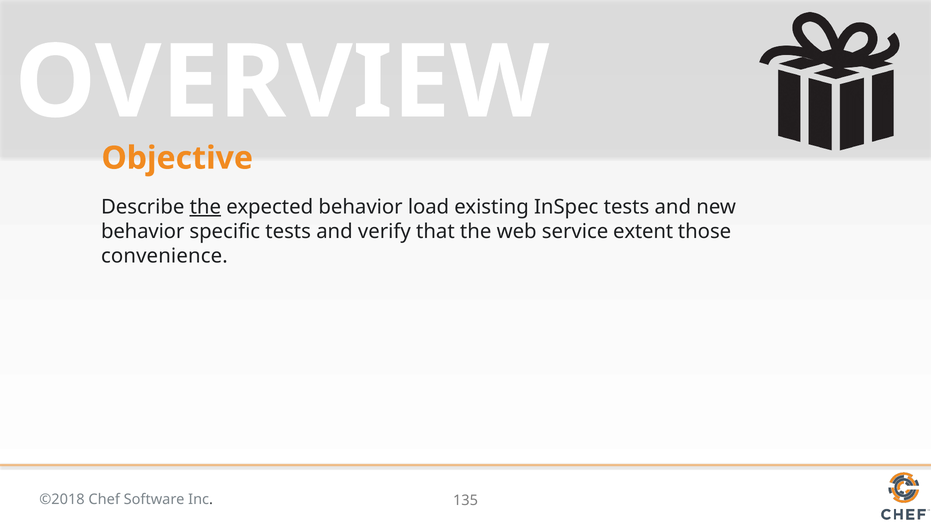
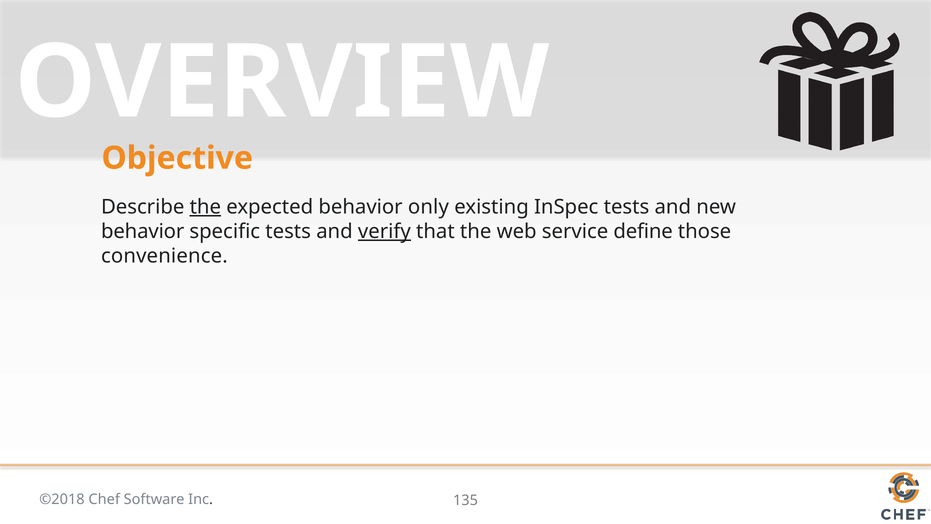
load: load -> only
verify underline: none -> present
extent: extent -> define
